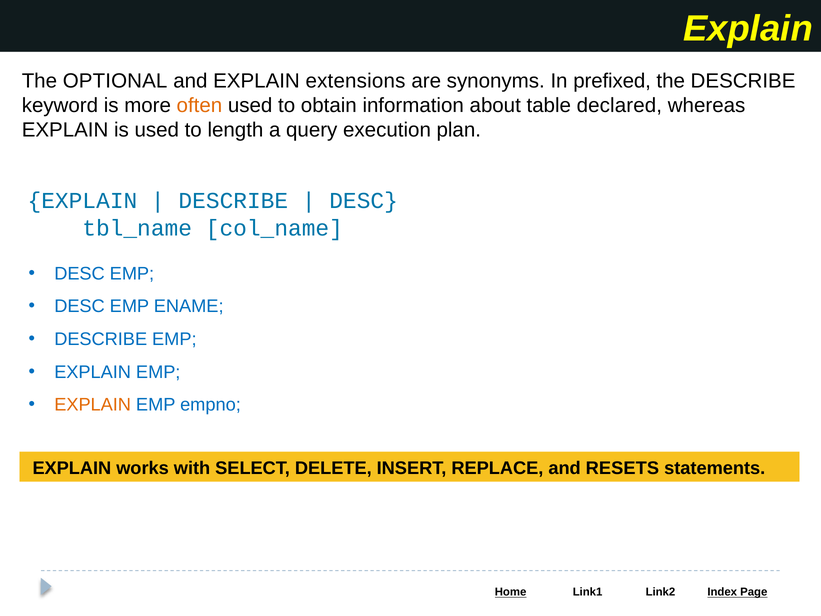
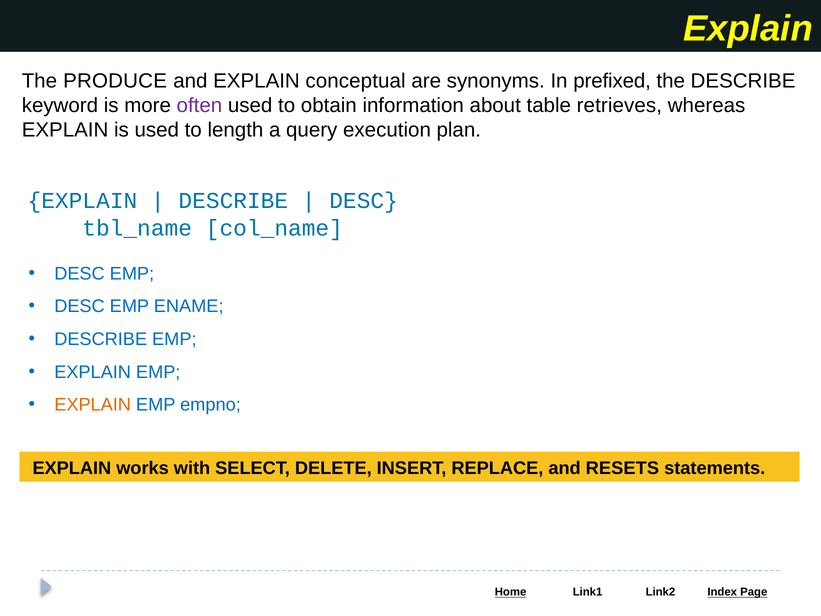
OPTIONAL: OPTIONAL -> PRODUCE
extensions: extensions -> conceptual
often colour: orange -> purple
declared: declared -> retrieves
